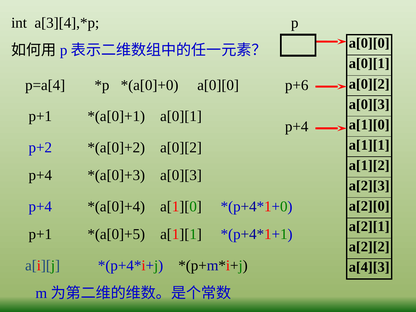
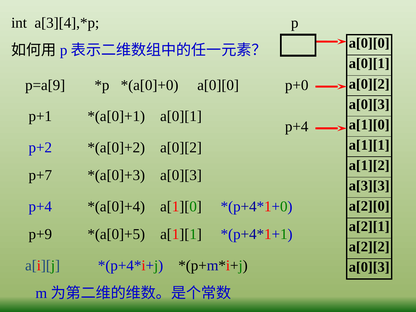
p=a[4: p=a[4 -> p=a[9
p+6: p+6 -> p+0
p+4 at (40, 175): p+4 -> p+7
a[2][3: a[2][3 -> a[3][3
p+1 at (40, 234): p+1 -> p+9
a[4][3 at (369, 267): a[4][3 -> a[0][3
